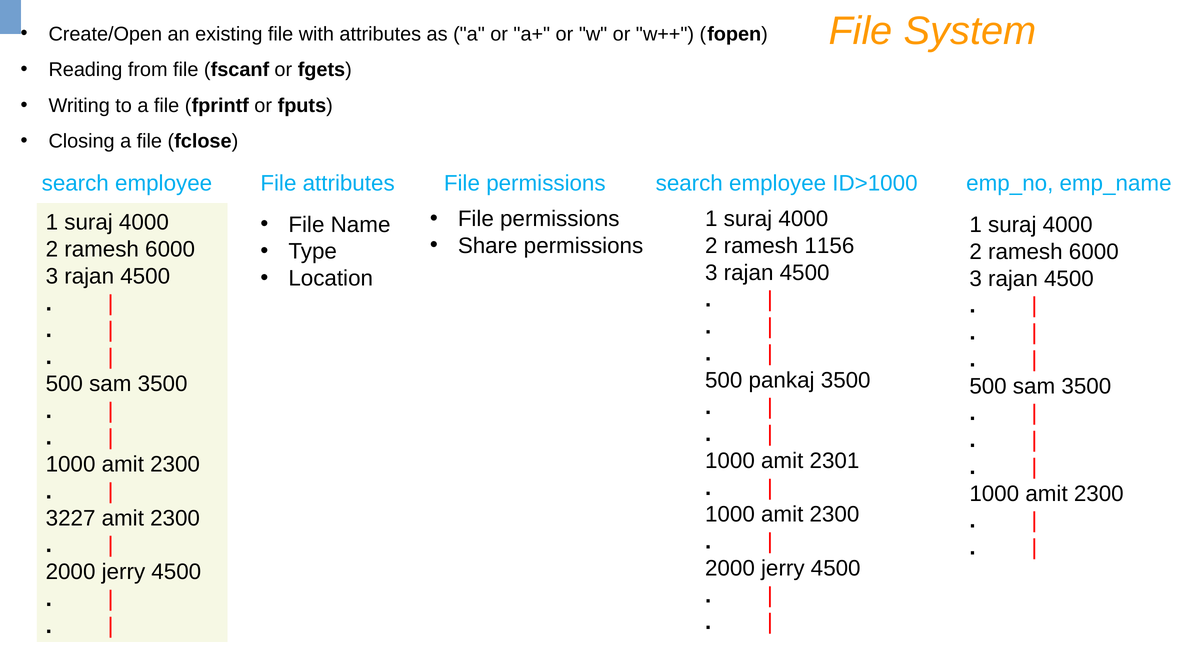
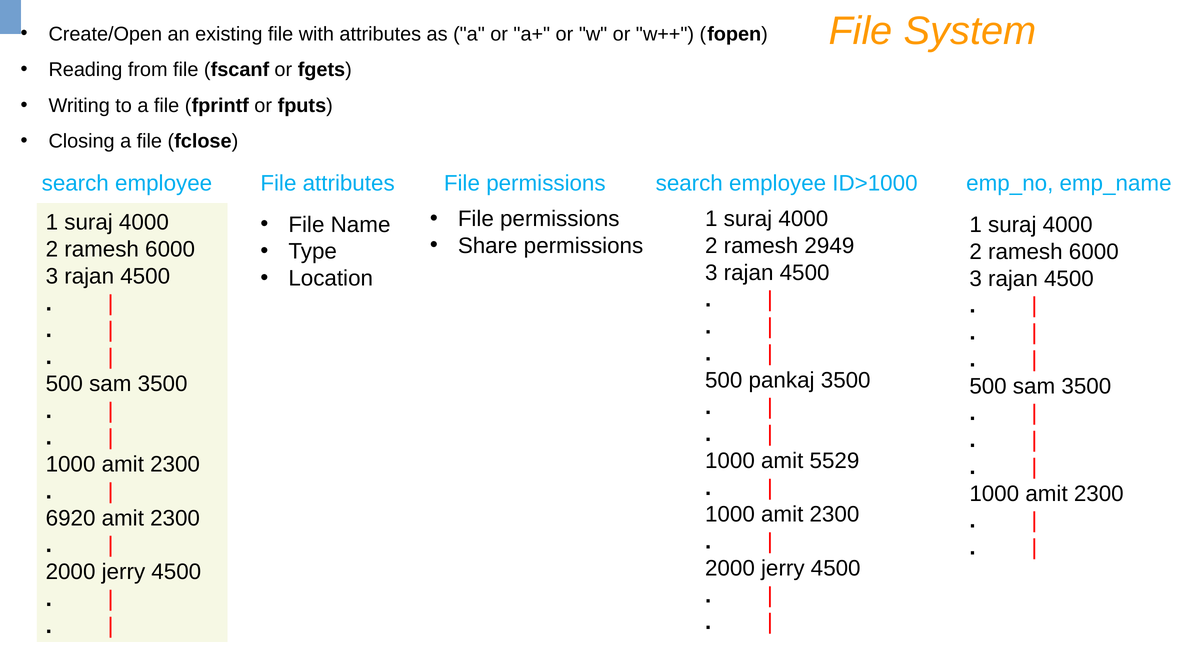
1156: 1156 -> 2949
2301: 2301 -> 5529
3227: 3227 -> 6920
